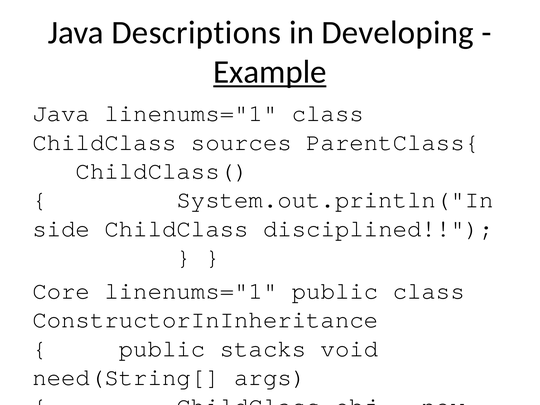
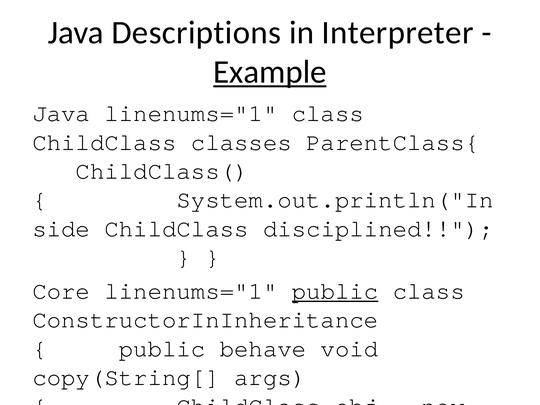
Developing: Developing -> Interpreter
sources: sources -> classes
public at (335, 291) underline: none -> present
stacks: stacks -> behave
need(String[: need(String[ -> copy(String[
